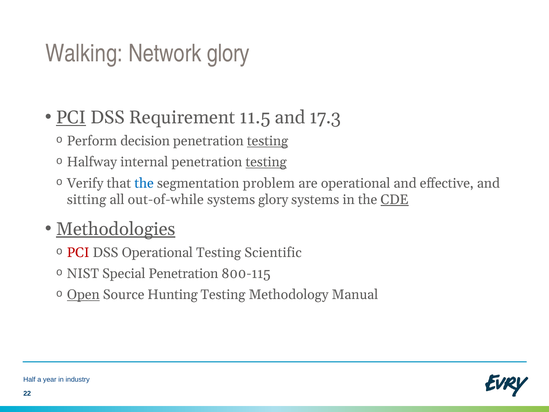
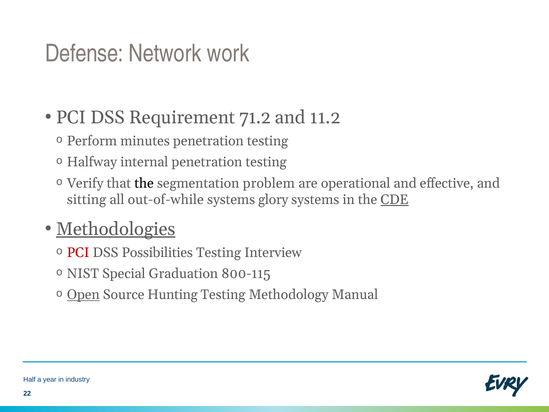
Walking: Walking -> Defense
Network glory: glory -> work
PCI at (71, 117) underline: present -> none
11.5: 11.5 -> 71.2
17.3: 17.3 -> 11.2
decision: decision -> minutes
testing at (268, 141) underline: present -> none
testing at (266, 162) underline: present -> none
the at (144, 183) colour: blue -> black
DSS Operational: Operational -> Possibilities
Scientific: Scientific -> Interview
Special Penetration: Penetration -> Graduation
